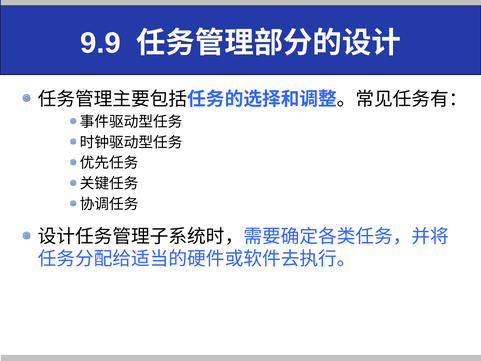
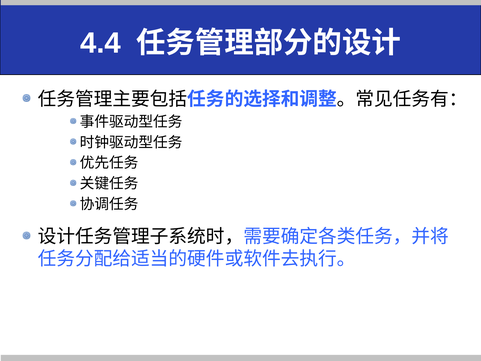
9.9: 9.9 -> 4.4
